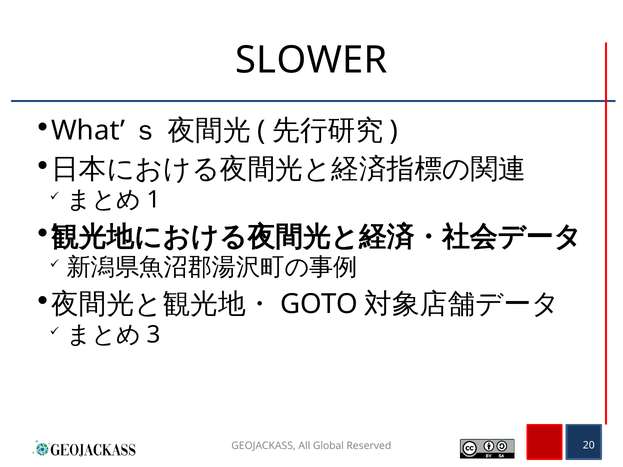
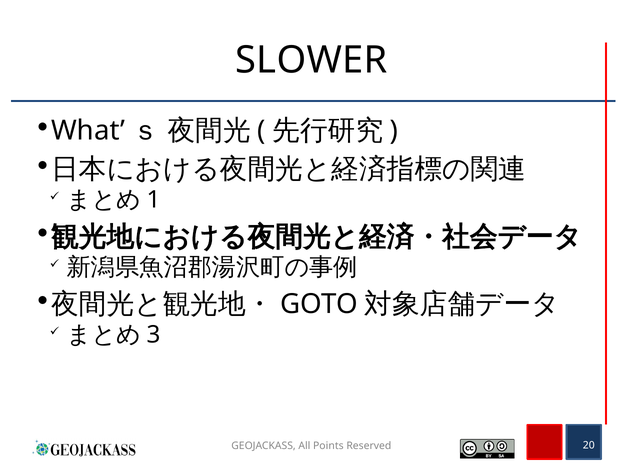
Global: Global -> Points
